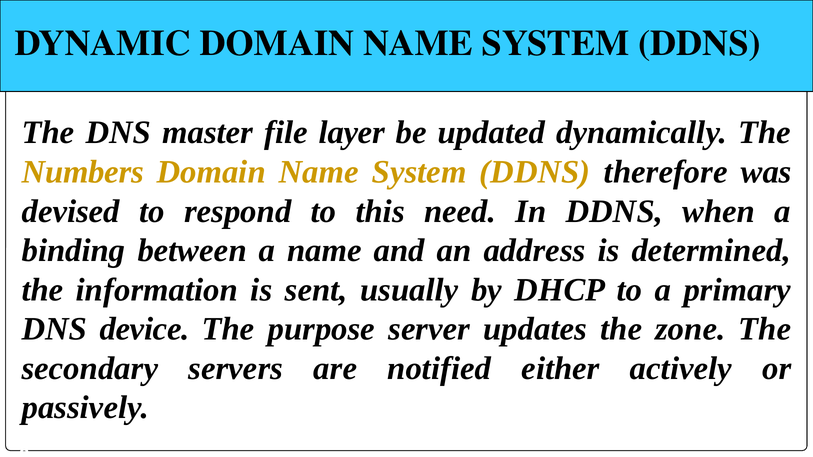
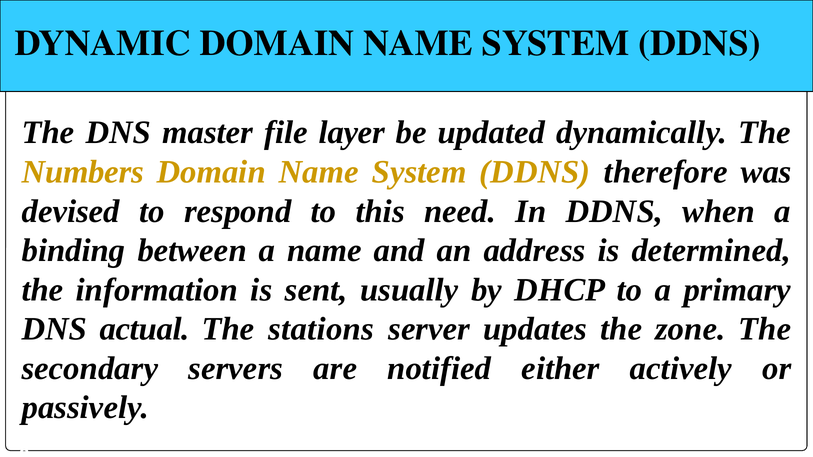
device: device -> actual
purpose: purpose -> stations
